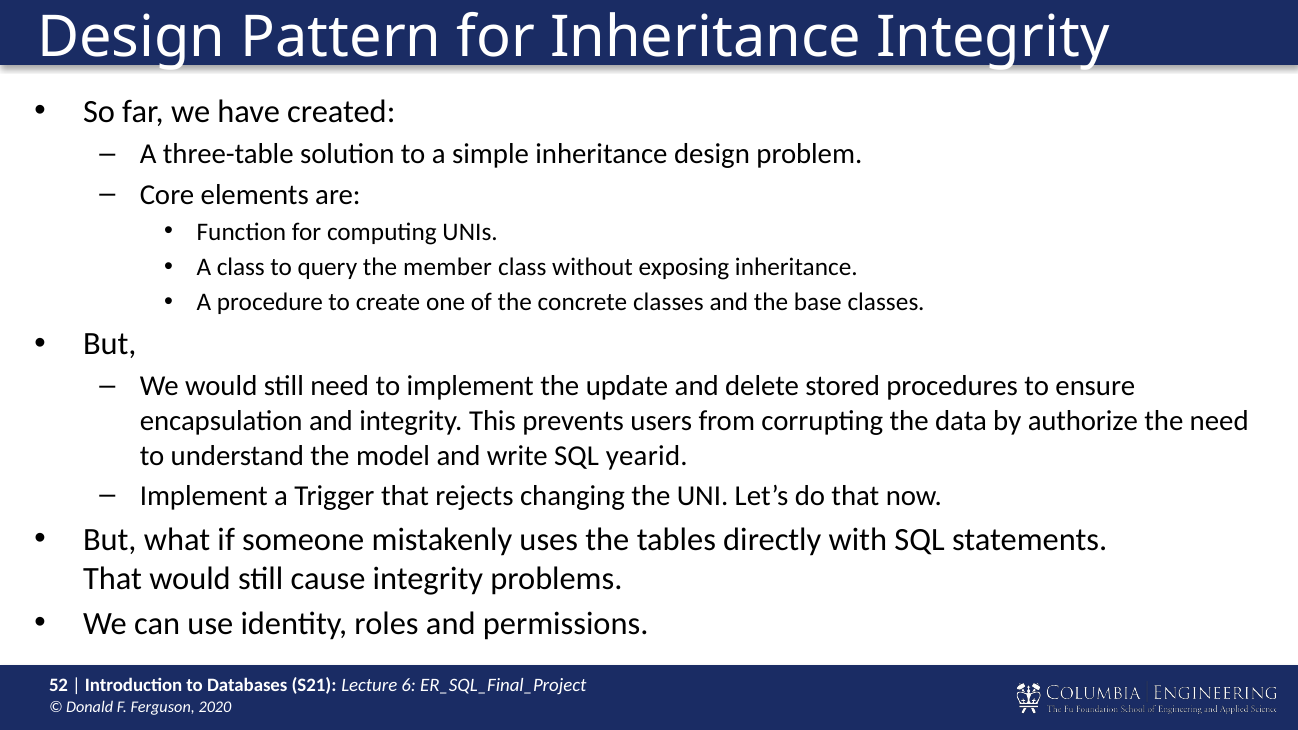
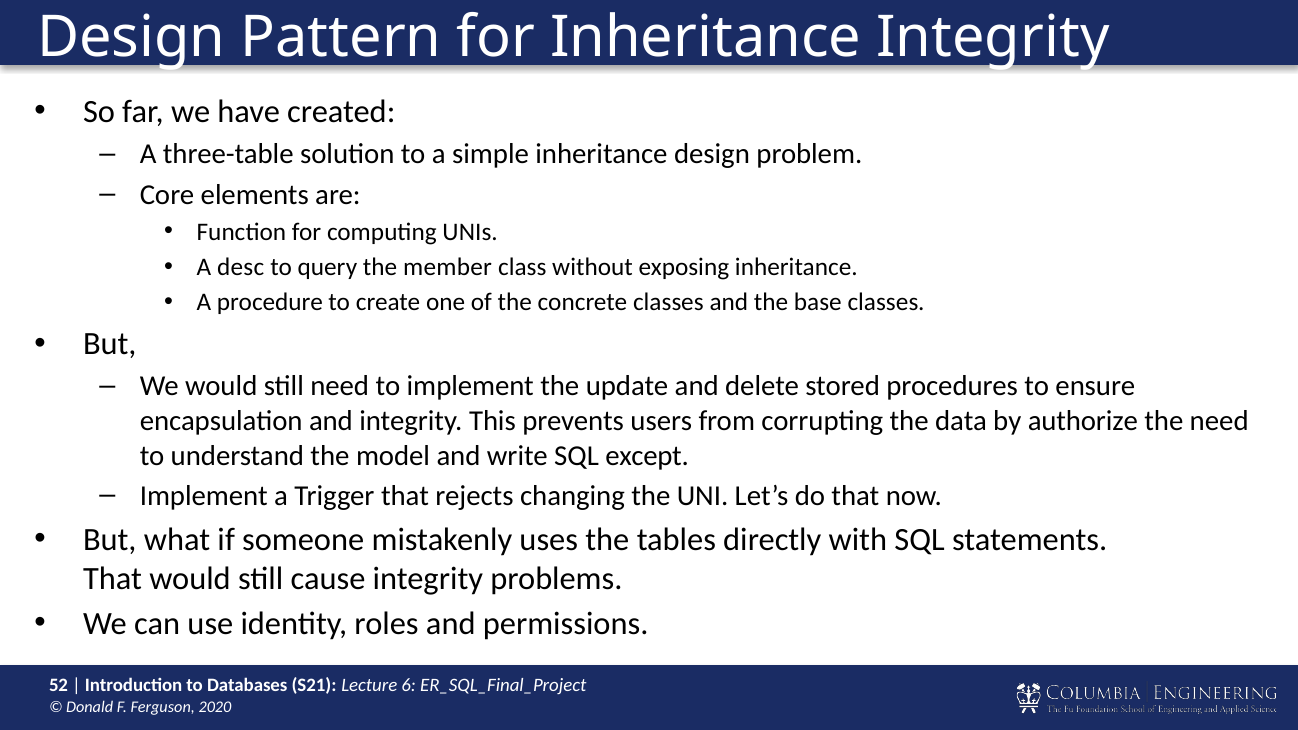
A class: class -> desc
yearid: yearid -> except
